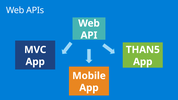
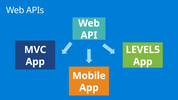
THAN5: THAN5 -> LEVEL5
